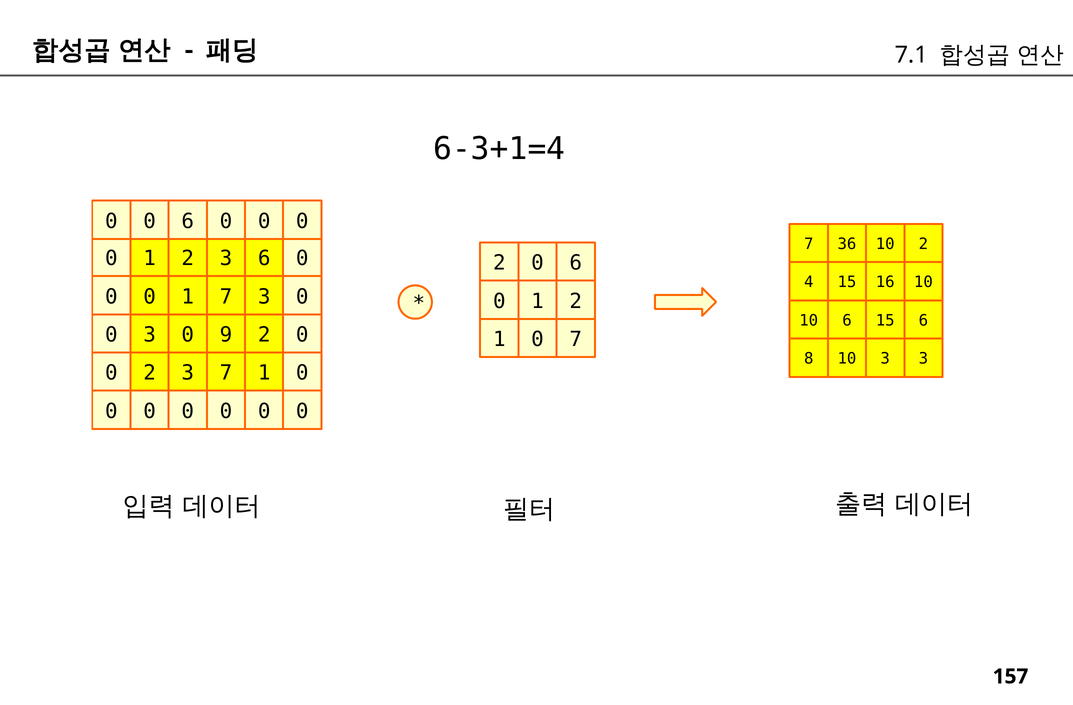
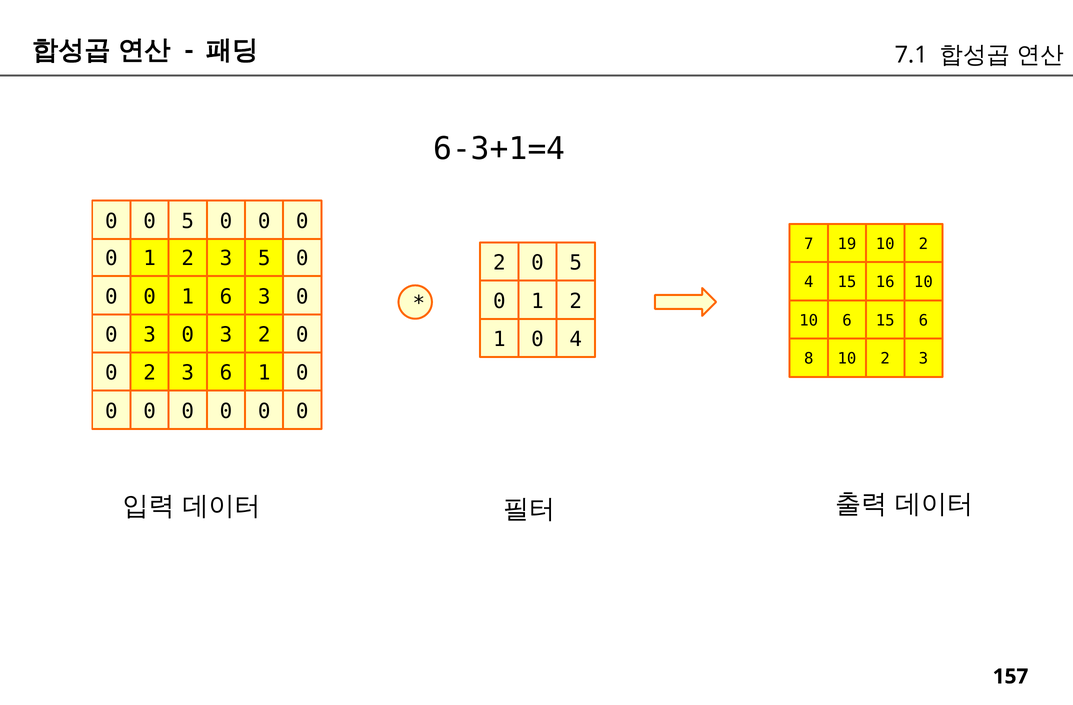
6 at (188, 221): 6 -> 5
36: 36 -> 19
3 6: 6 -> 5
2 0 6: 6 -> 5
1 7: 7 -> 6
0 9: 9 -> 3
1 0 7: 7 -> 4
8 10 3: 3 -> 2
3 7: 7 -> 6
